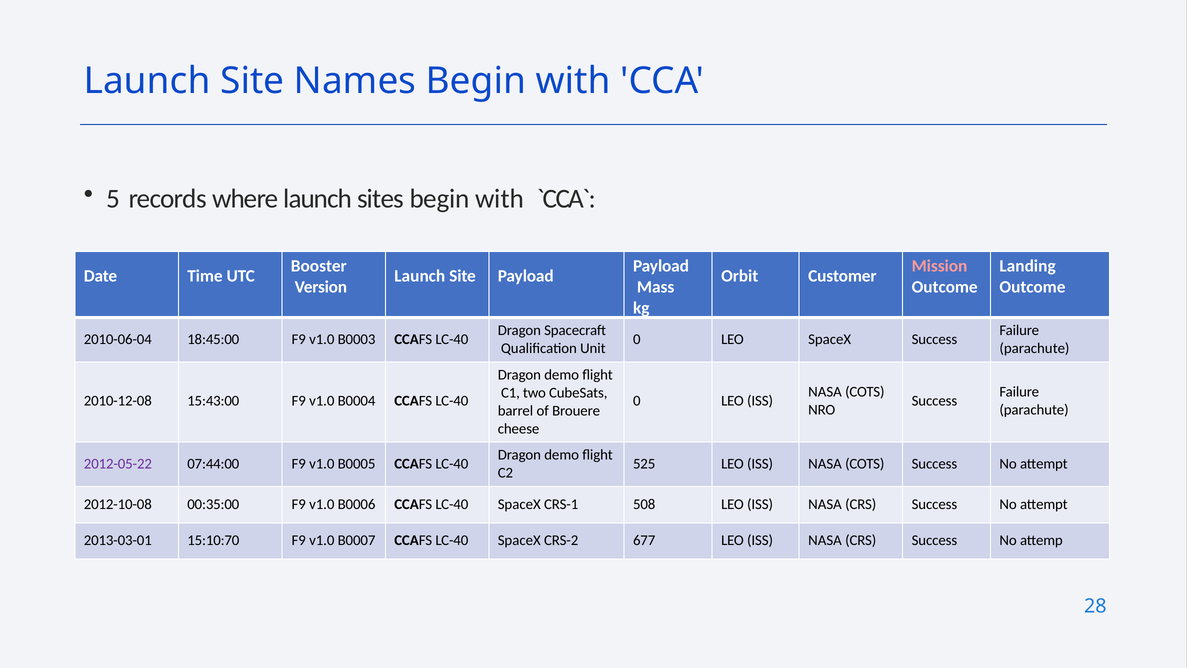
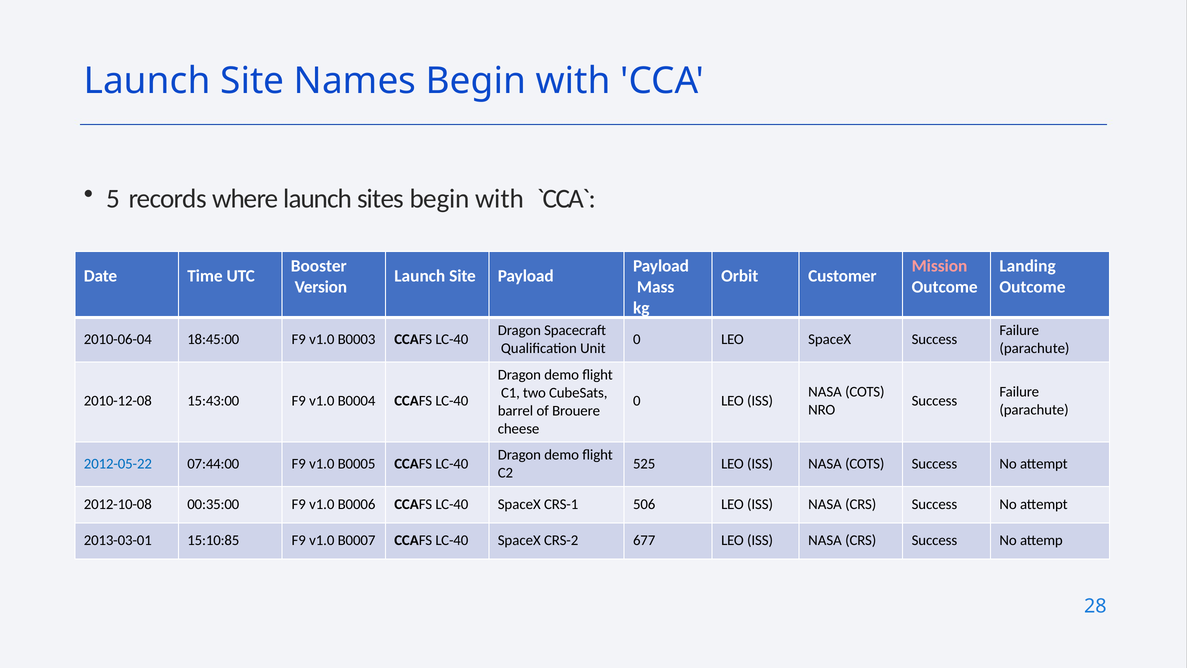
2012-05-22 colour: purple -> blue
508: 508 -> 506
15:10:70: 15:10:70 -> 15:10:85
